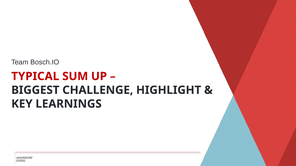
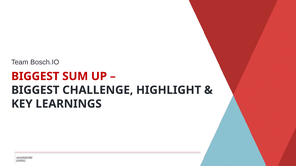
TYPICAL at (35, 77): TYPICAL -> BIGGEST
